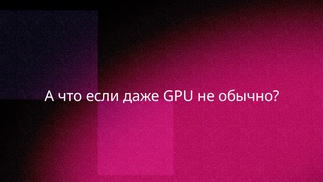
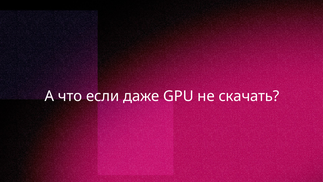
обычно: обычно -> скачать
